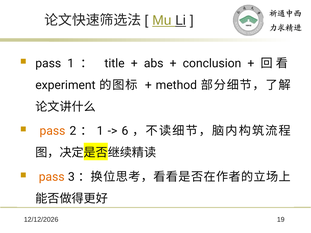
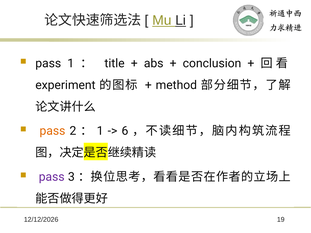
pass at (52, 177) colour: orange -> purple
